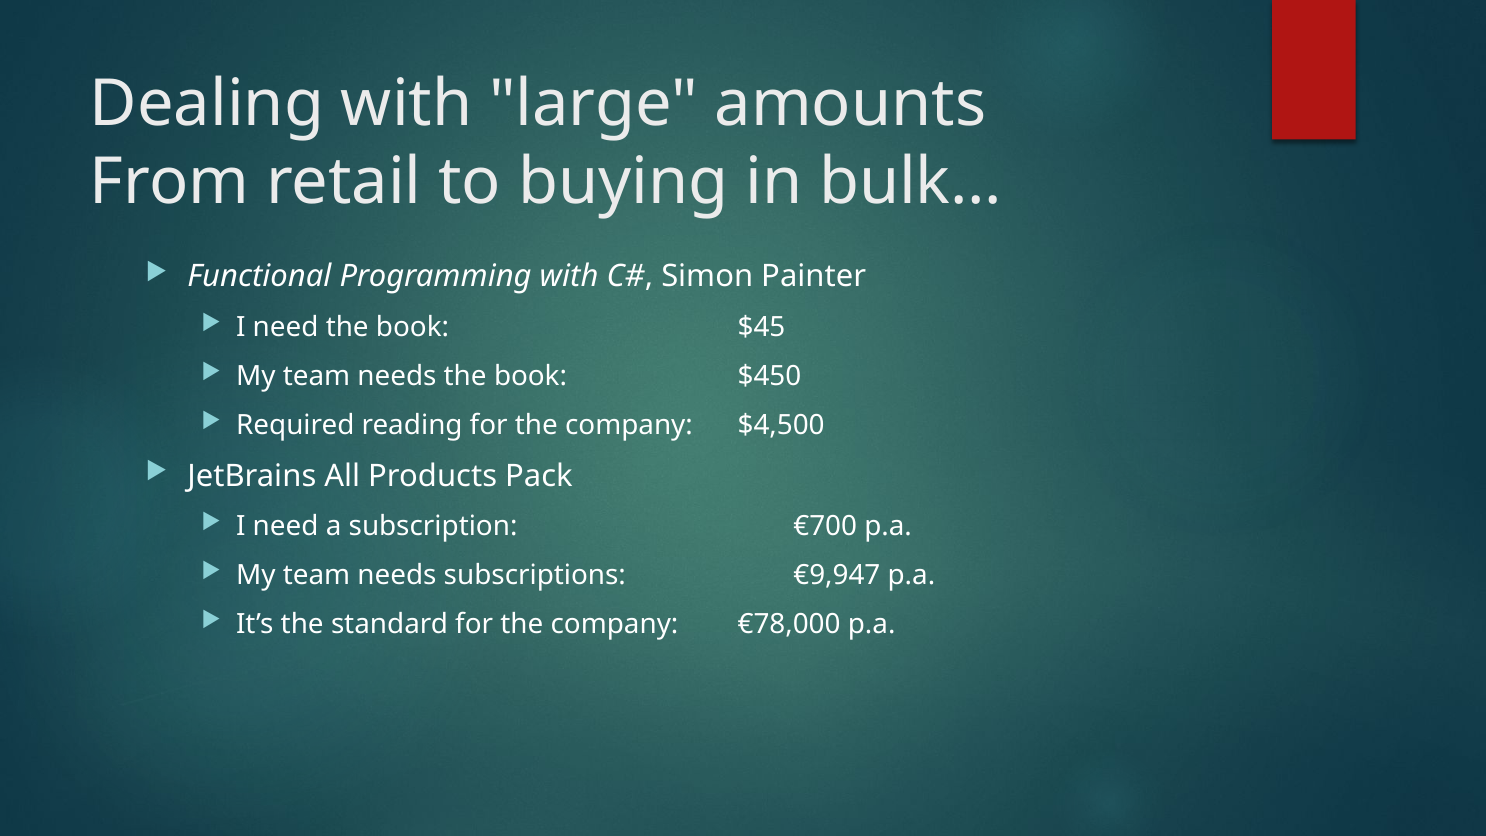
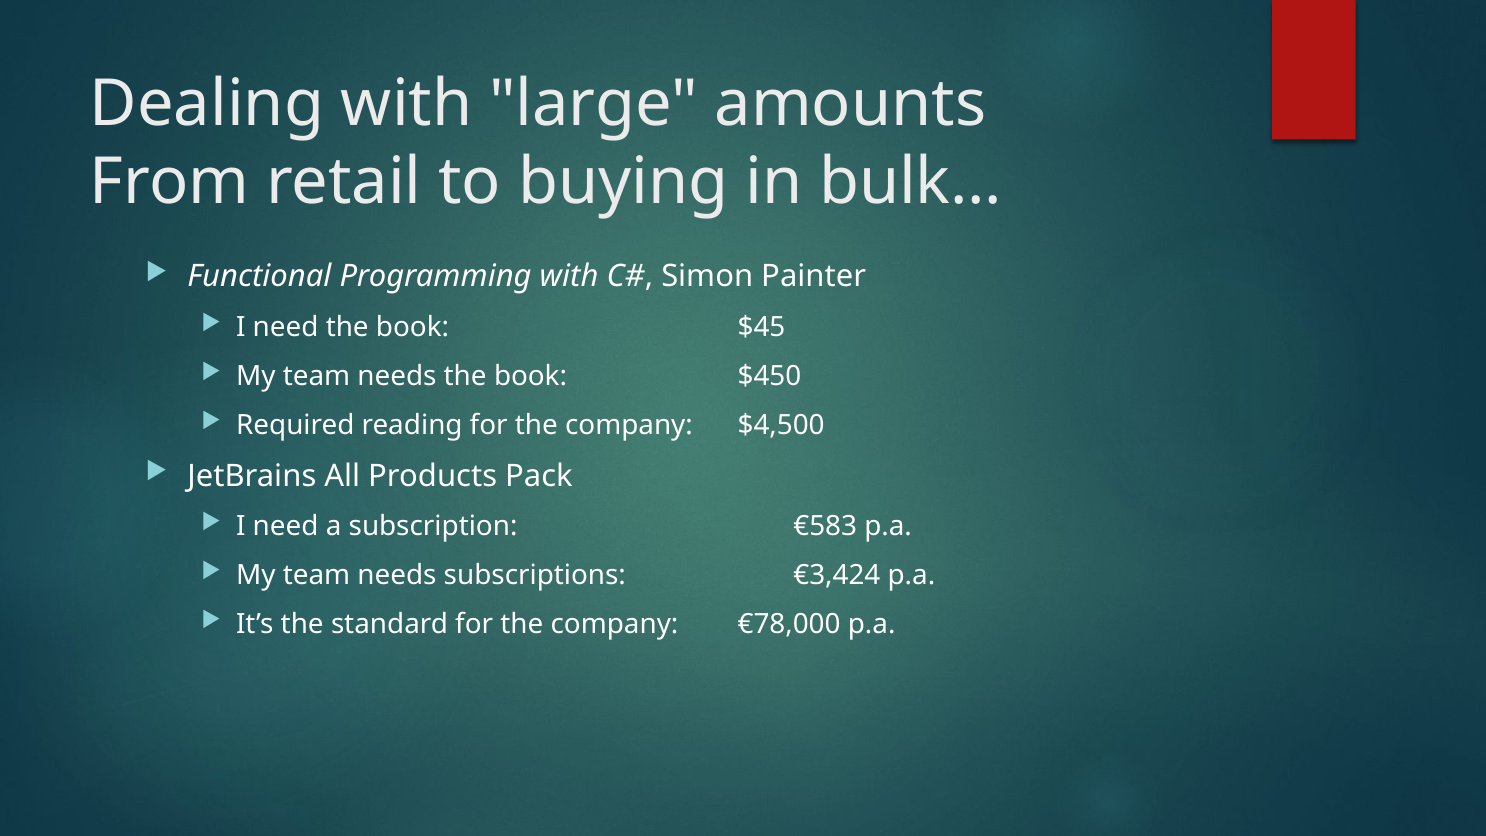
€700: €700 -> €583
€9,947: €9,947 -> €3,424
